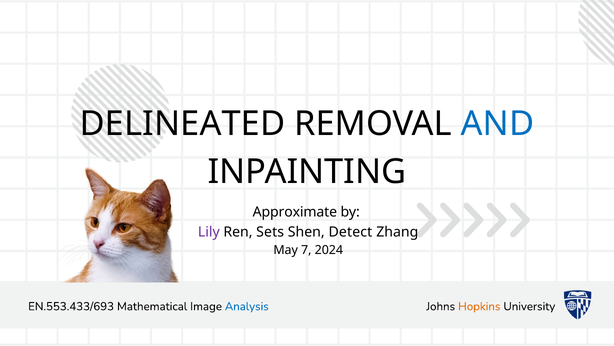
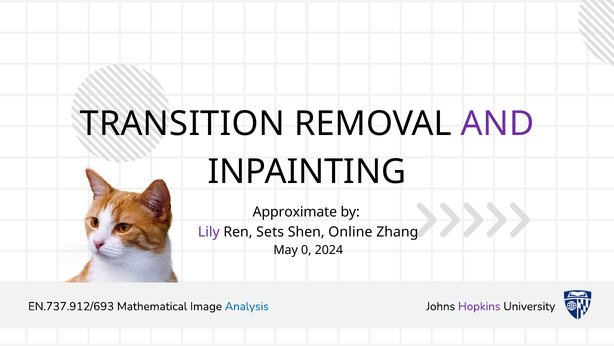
DELINEATED: DELINEATED -> TRANSITION
AND colour: blue -> purple
Detect: Detect -> Online
7: 7 -> 0
EN.553.433/693: EN.553.433/693 -> EN.737.912/693
Hopkins colour: orange -> purple
